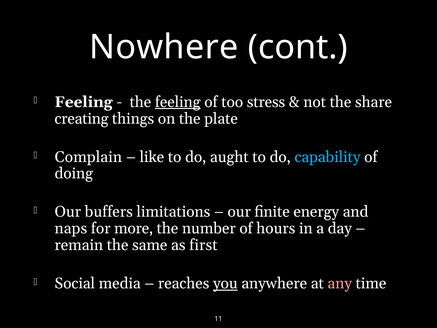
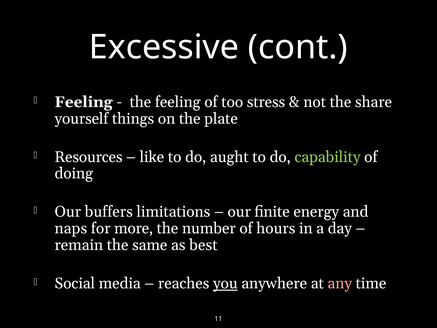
Nowhere: Nowhere -> Excessive
feeling at (178, 102) underline: present -> none
creating: creating -> yourself
Complain: Complain -> Resources
capability colour: light blue -> light green
first: first -> best
